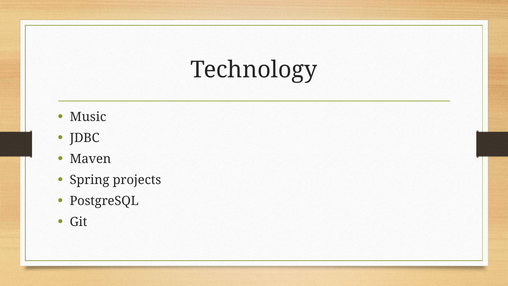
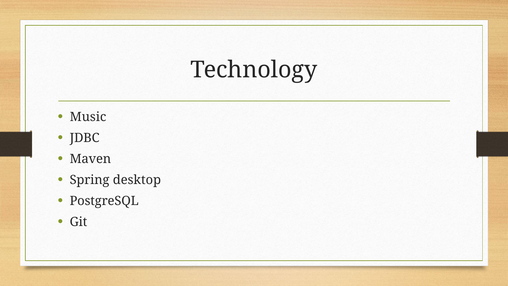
projects: projects -> desktop
